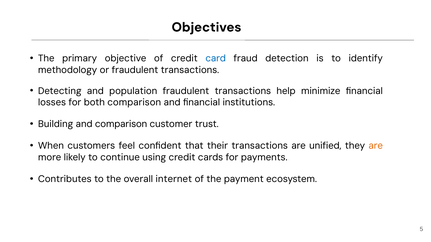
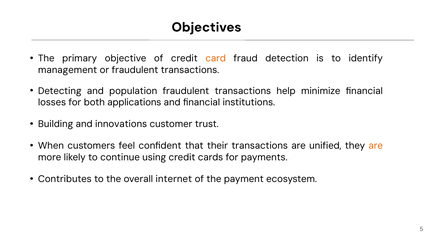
card colour: blue -> orange
methodology: methodology -> management
both comparison: comparison -> applications
and comparison: comparison -> innovations
